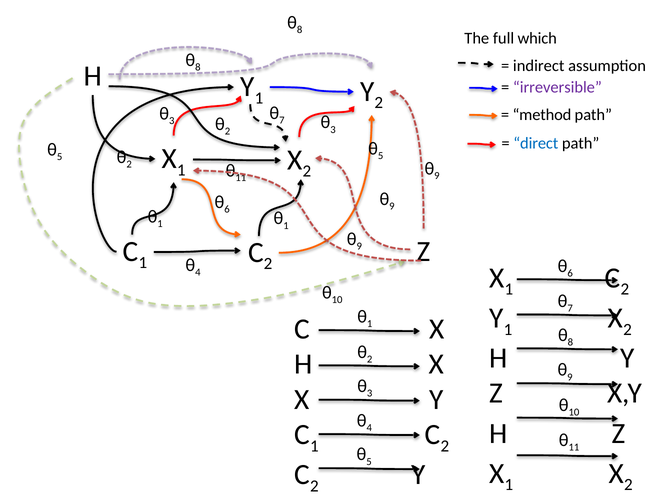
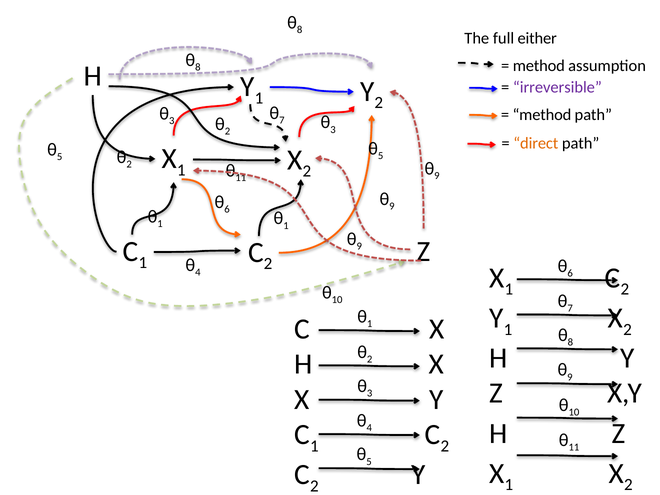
which: which -> either
indirect at (539, 66): indirect -> method
direct colour: blue -> orange
